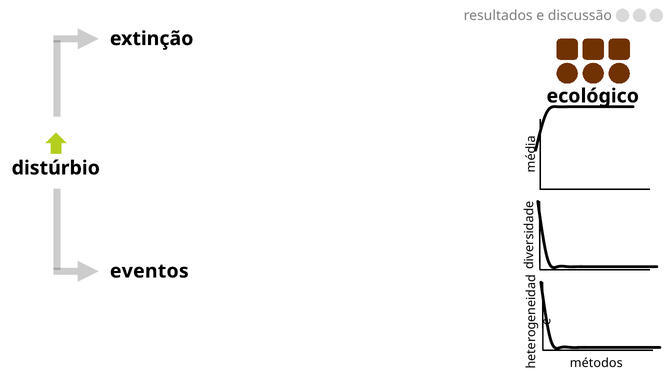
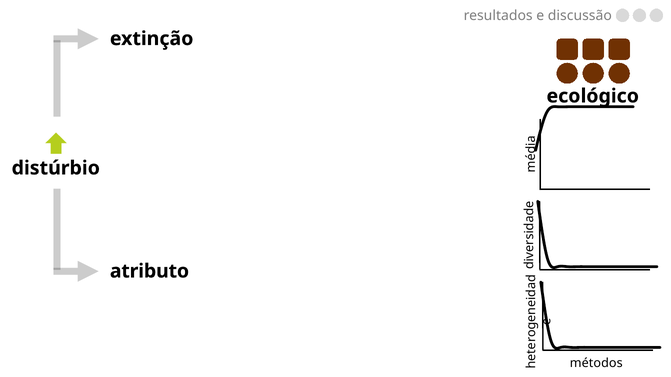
eventos: eventos -> atributo
